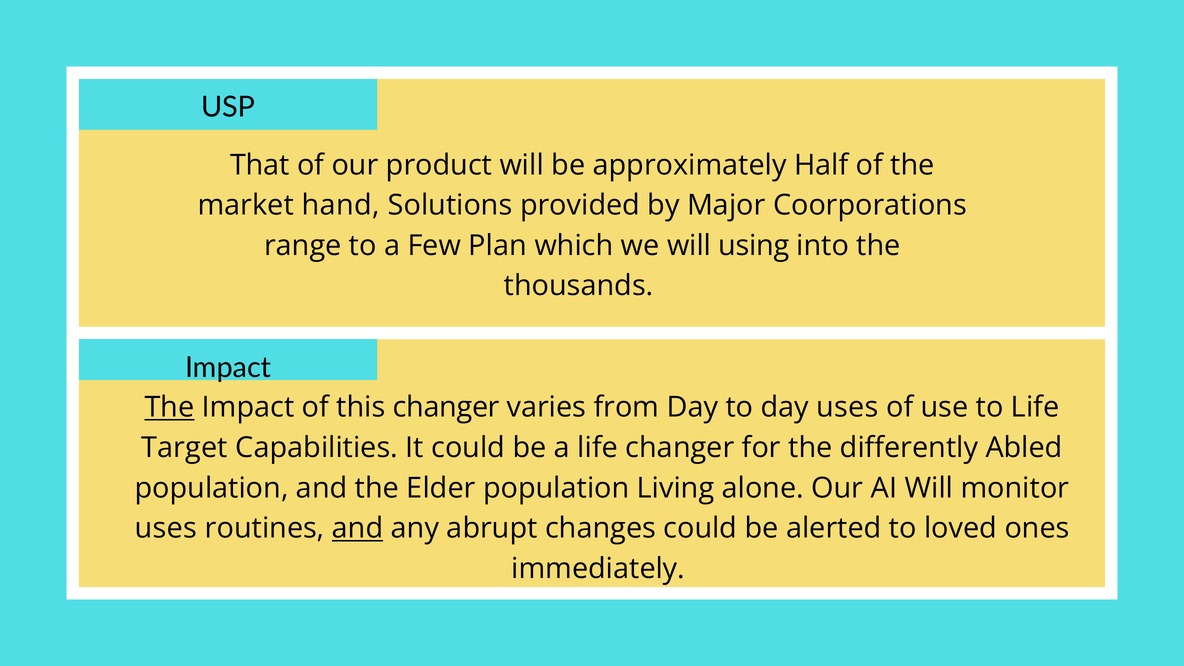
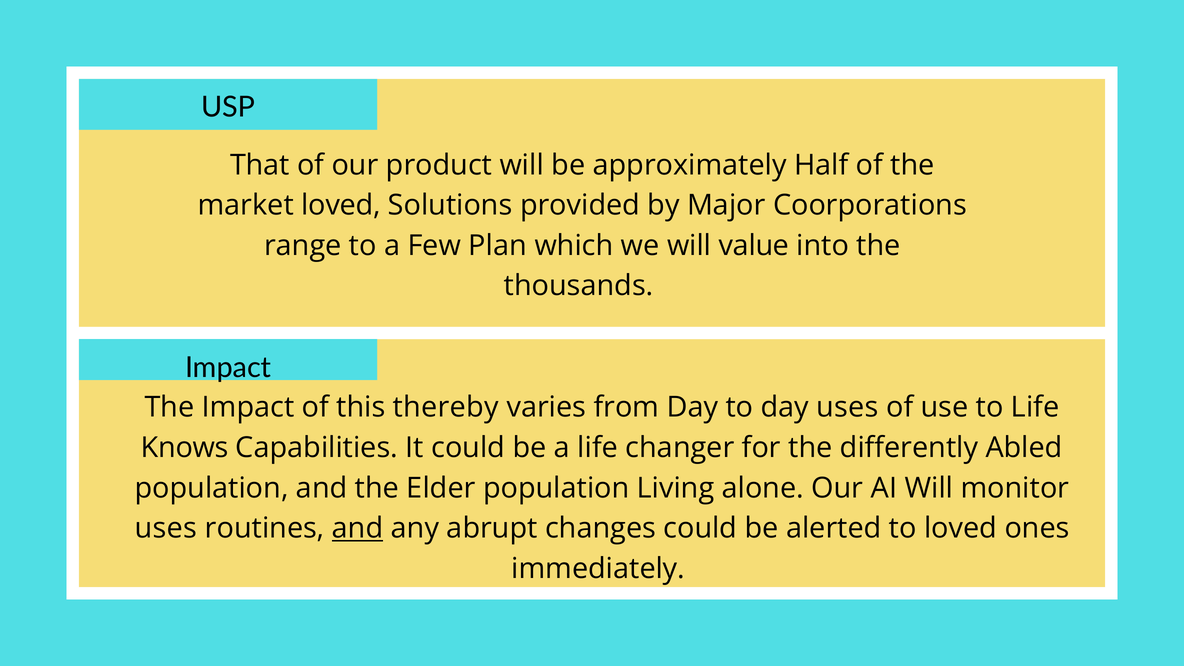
market hand: hand -> loved
using: using -> value
The at (169, 407) underline: present -> none
this changer: changer -> thereby
Target: Target -> Knows
